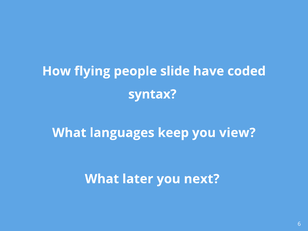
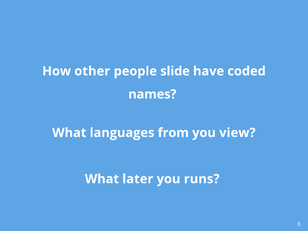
flying: flying -> other
syntax: syntax -> names
keep: keep -> from
next: next -> runs
